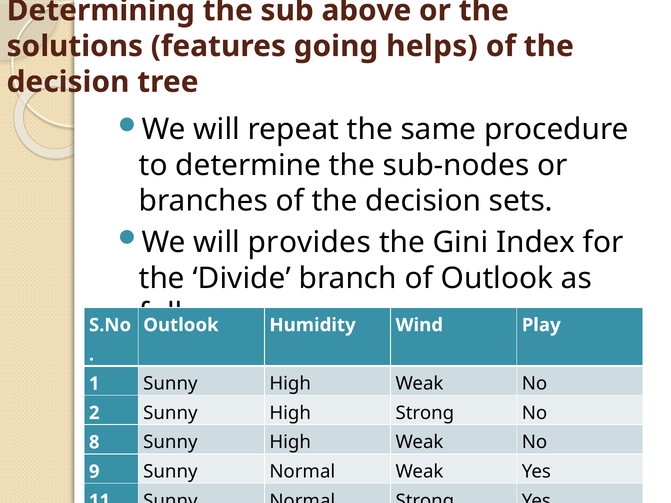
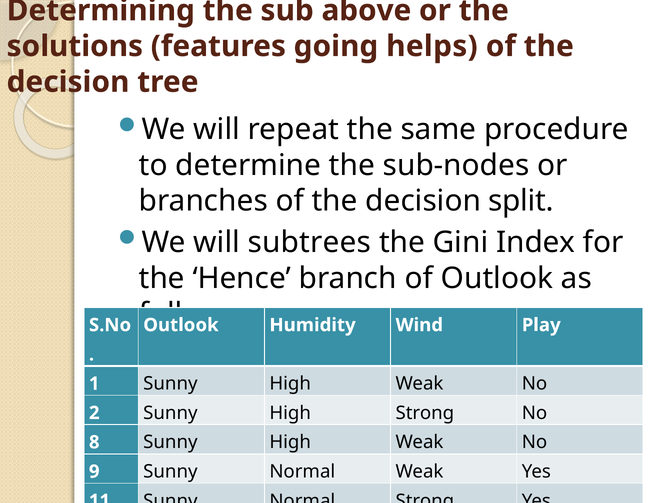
sets: sets -> split
provides: provides -> subtrees
Divide: Divide -> Hence
